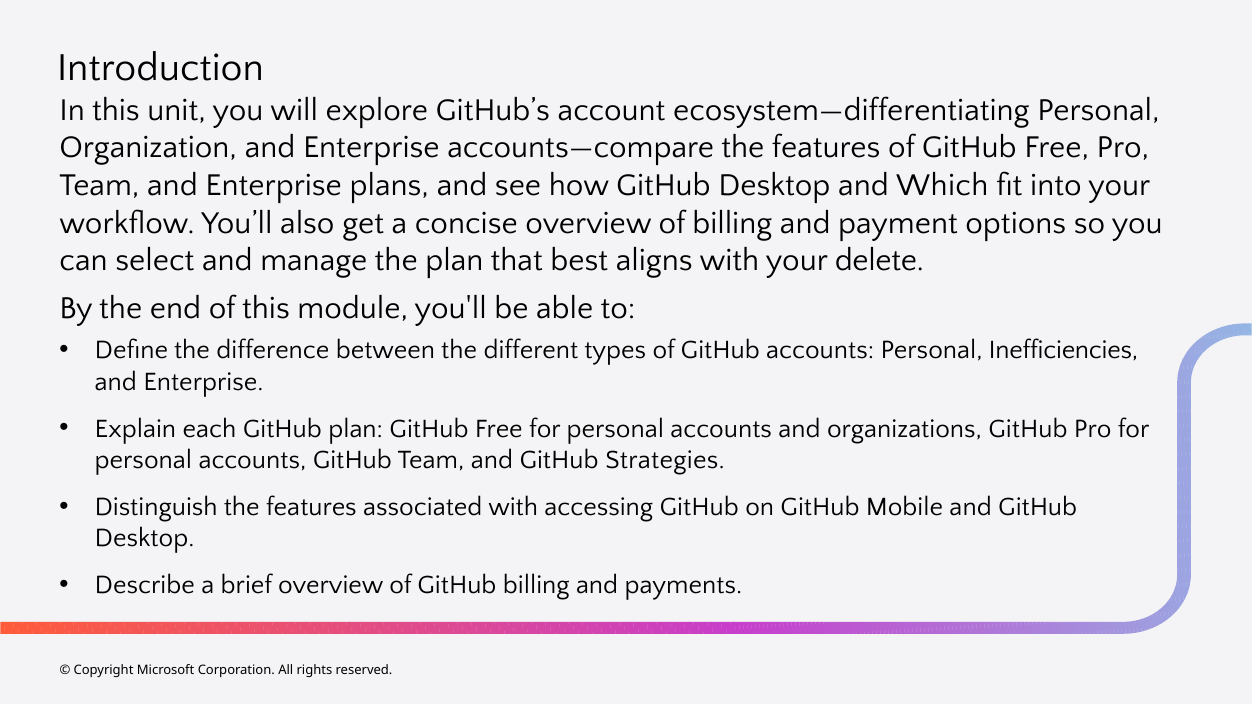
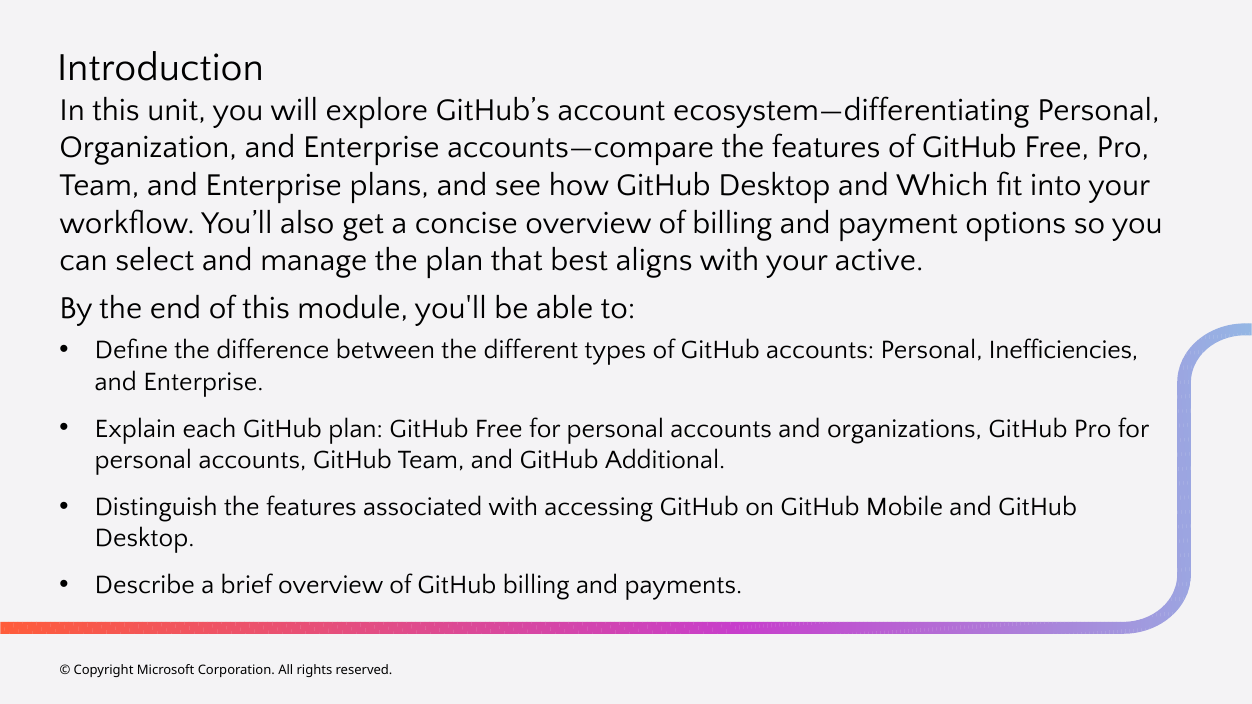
delete: delete -> active
Strategies: Strategies -> Additional
